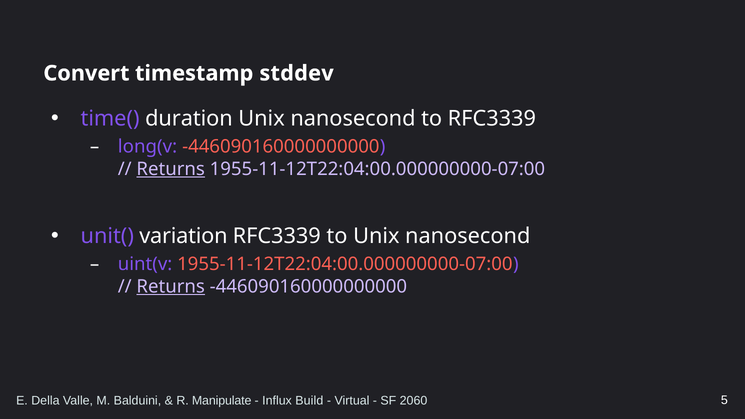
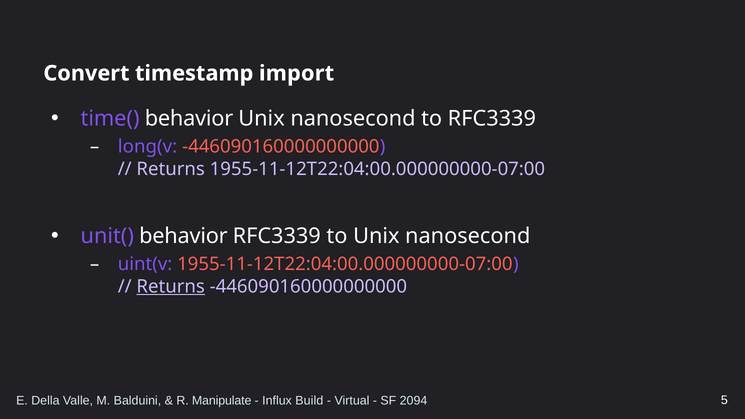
stddev: stddev -> import
time( duration: duration -> behavior
Returns at (171, 169) underline: present -> none
unit( variation: variation -> behavior
2060: 2060 -> 2094
